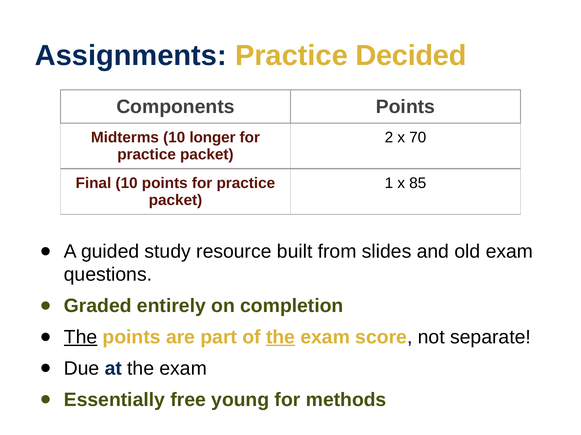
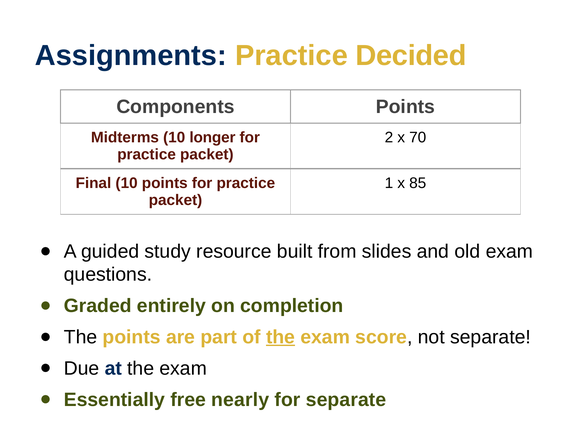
The at (81, 338) underline: present -> none
young: young -> nearly
for methods: methods -> separate
